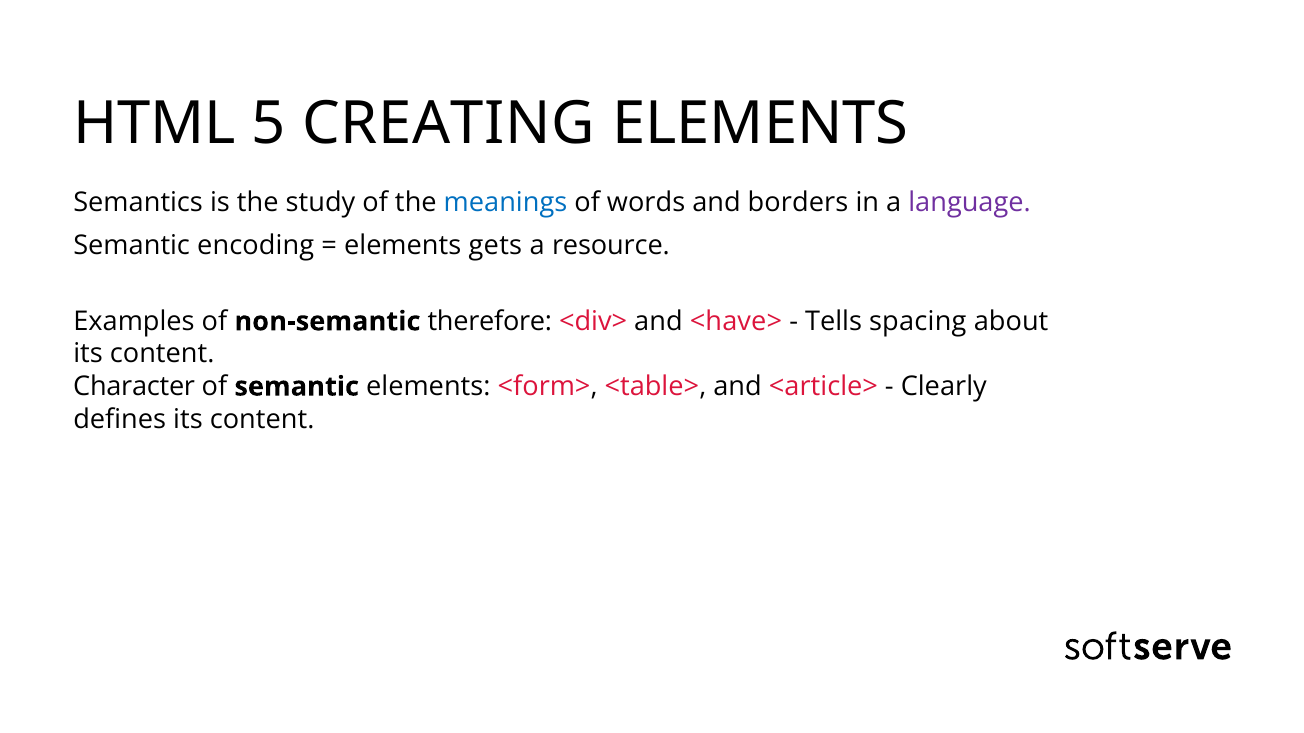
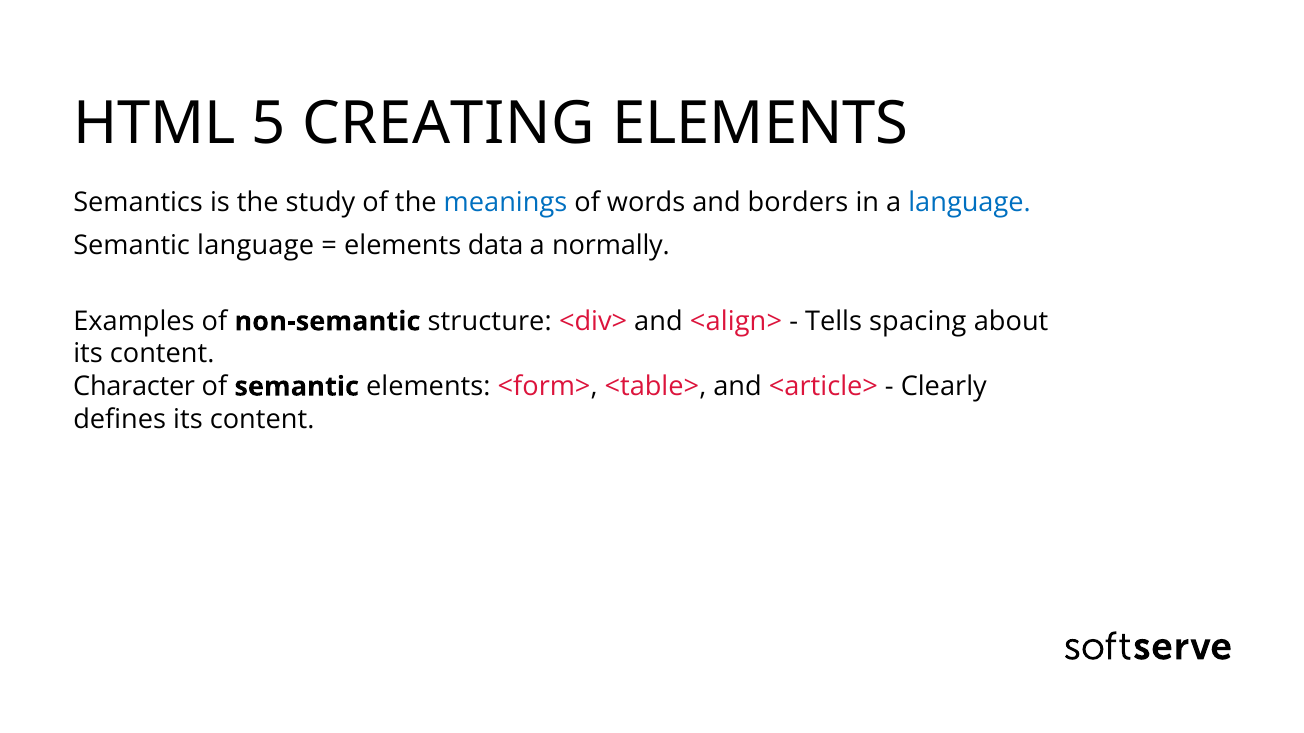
language at (970, 203) colour: purple -> blue
Semantic encoding: encoding -> language
gets: gets -> data
resource: resource -> normally
therefore: therefore -> structure
<have>: <have> -> <align>
